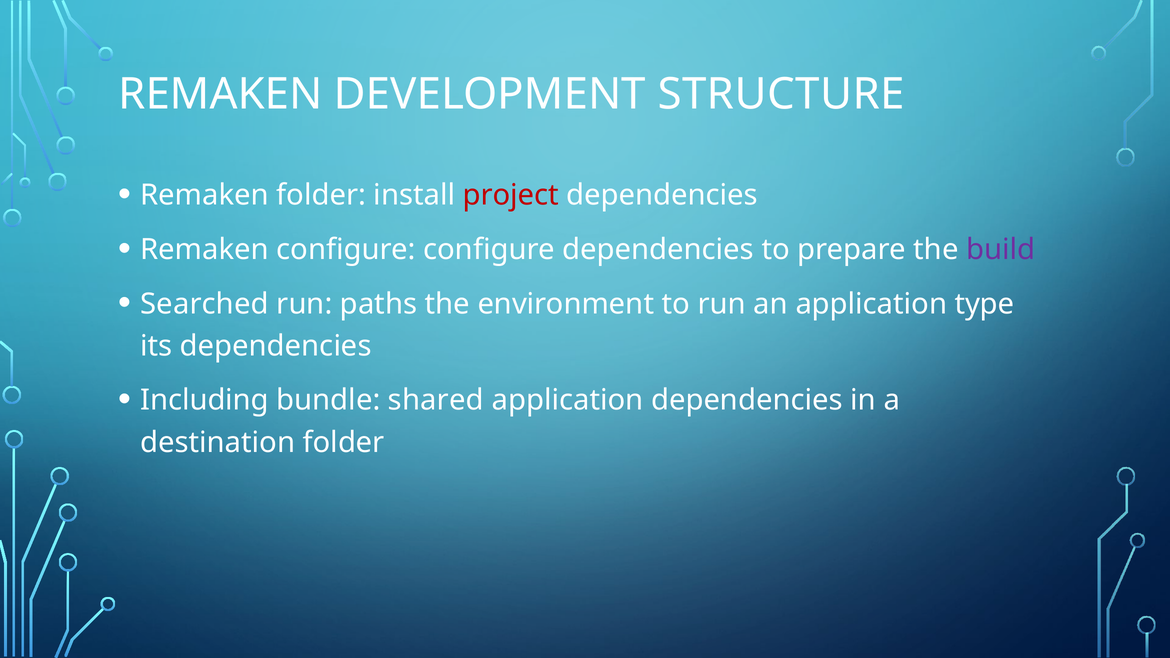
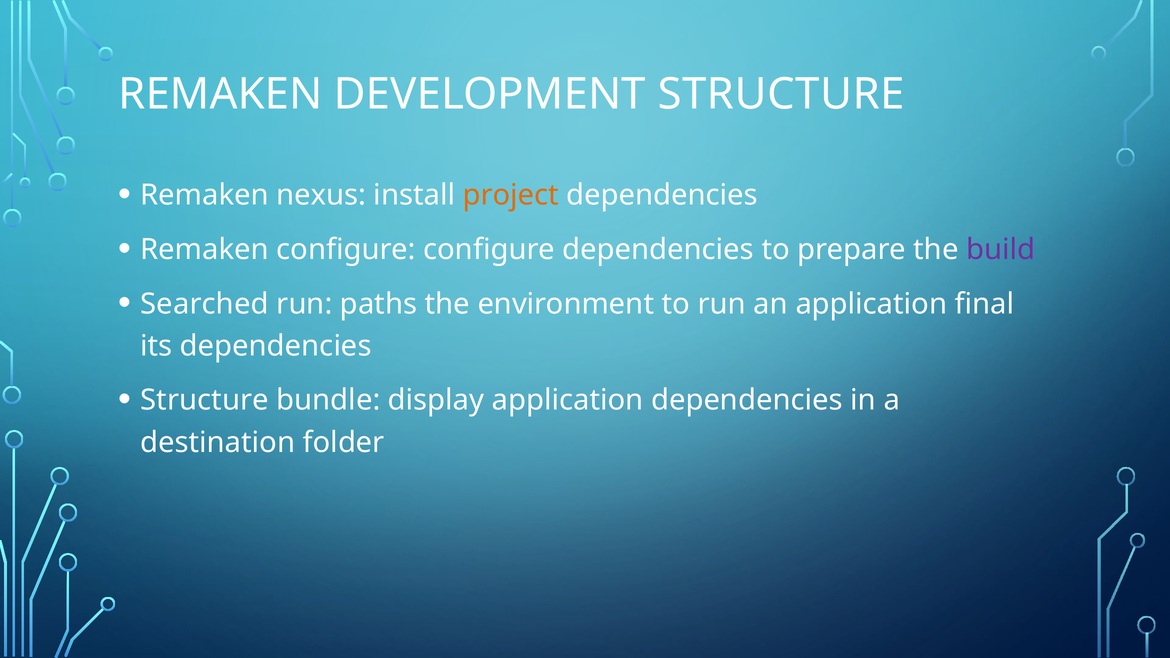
Remaken folder: folder -> nexus
project colour: red -> orange
type: type -> final
Including at (205, 400): Including -> Structure
shared: shared -> display
